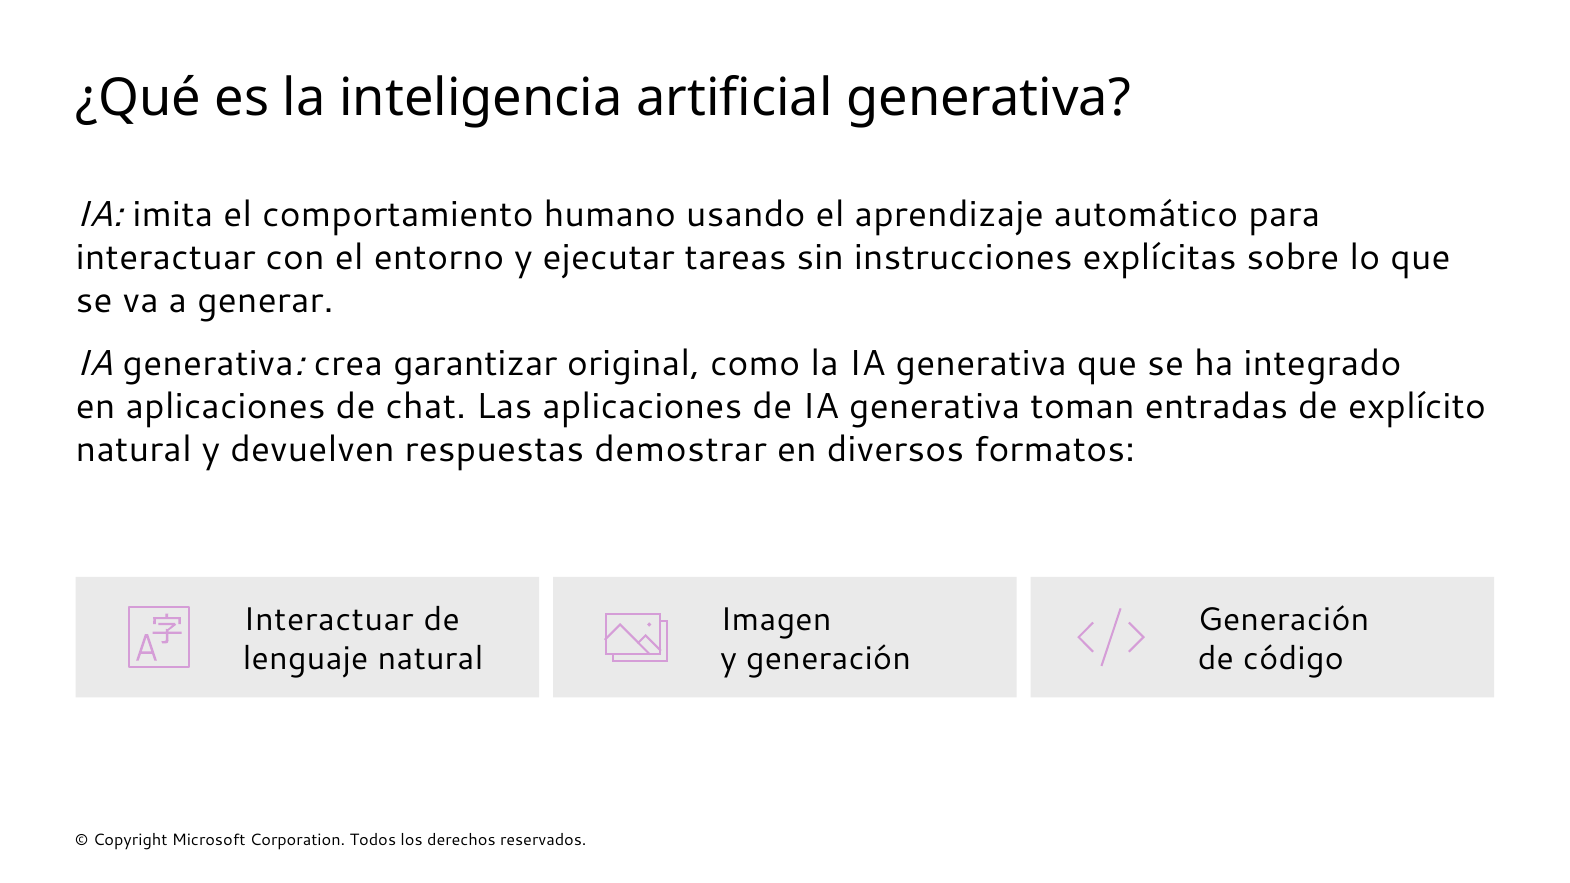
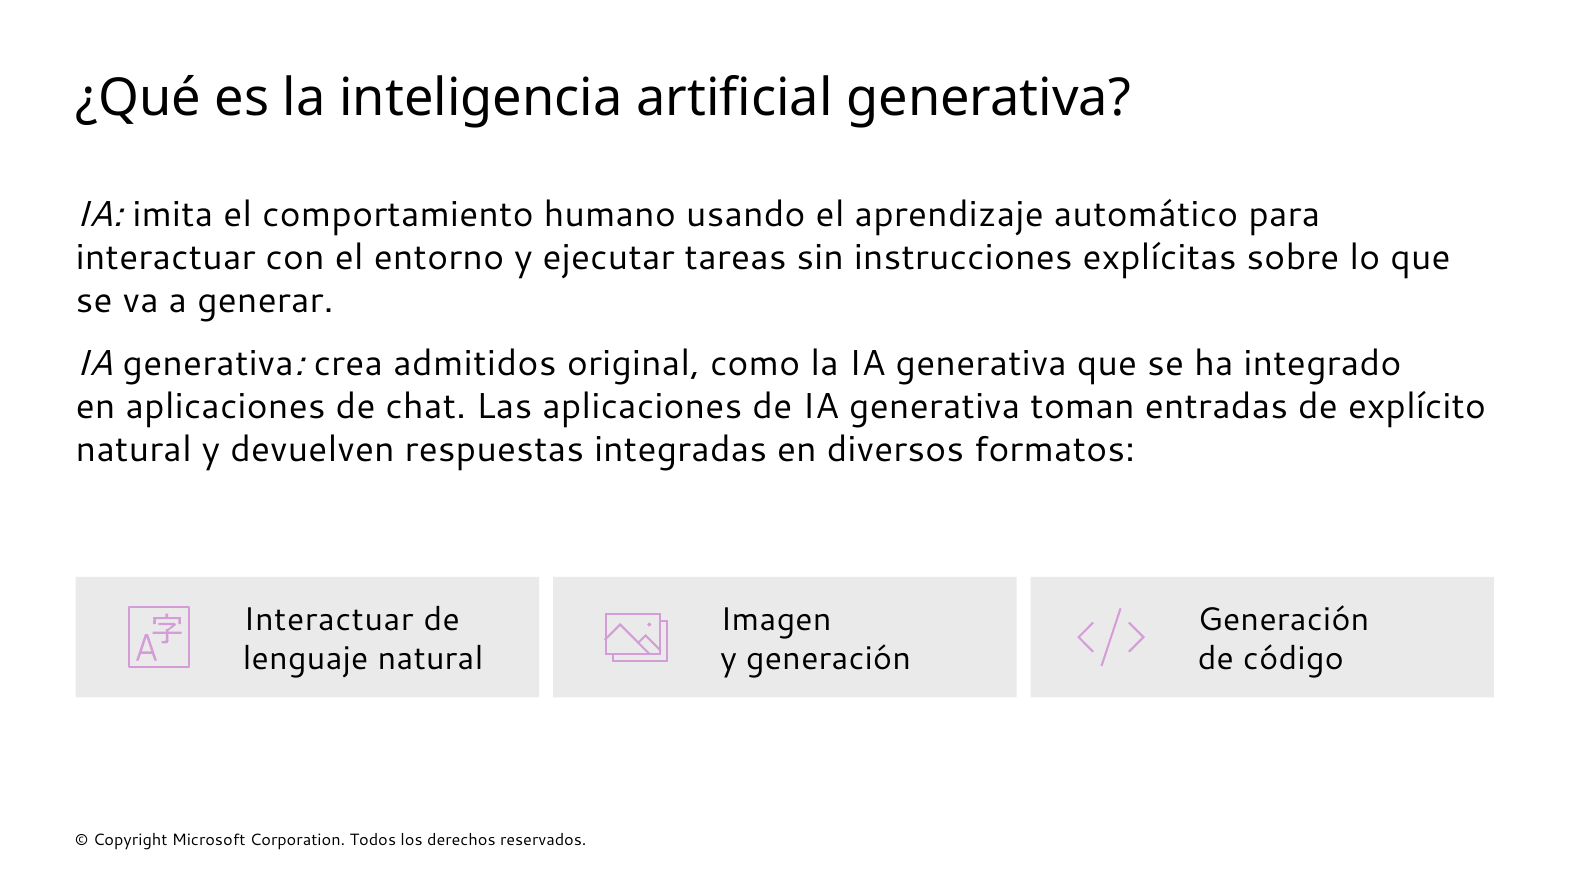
garantizar: garantizar -> admitidos
demostrar: demostrar -> integradas
